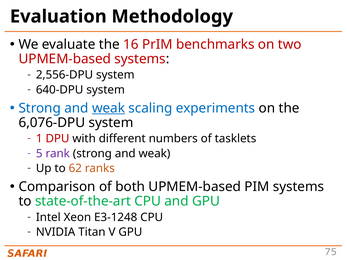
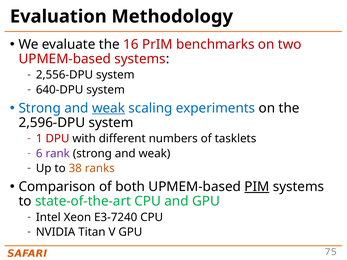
6,076-DPU: 6,076-DPU -> 2,596-DPU
5: 5 -> 6
62: 62 -> 38
PIM underline: none -> present
E3-1248: E3-1248 -> E3-7240
